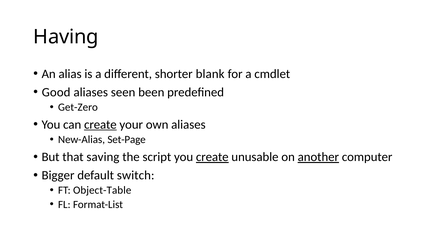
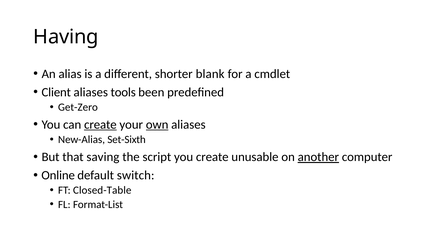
Good: Good -> Client
seen: seen -> tools
own underline: none -> present
Set-Page: Set-Page -> Set-Sixth
create at (212, 157) underline: present -> none
Bigger: Bigger -> Online
Object-Table: Object-Table -> Closed-Table
